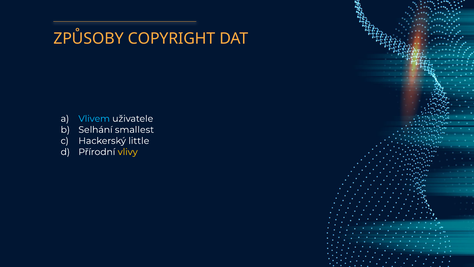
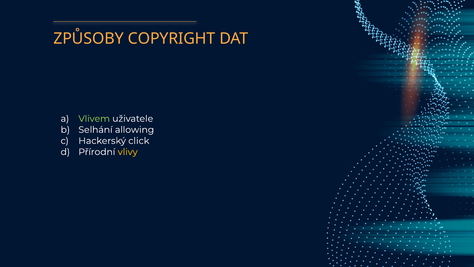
Vlivem colour: light blue -> light green
smallest: smallest -> allowing
little: little -> click
